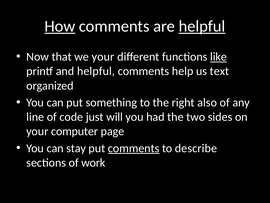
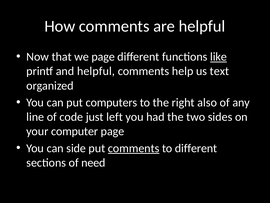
How underline: present -> none
helpful at (202, 26) underline: present -> none
we your: your -> page
something: something -> computers
will: will -> left
stay: stay -> side
to describe: describe -> different
work: work -> need
